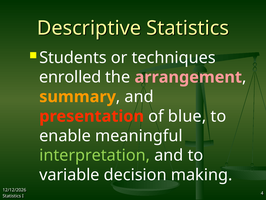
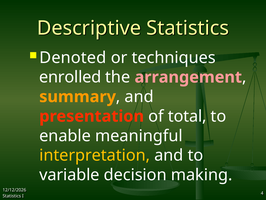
Students: Students -> Denoted
blue: blue -> total
interpretation colour: light green -> yellow
